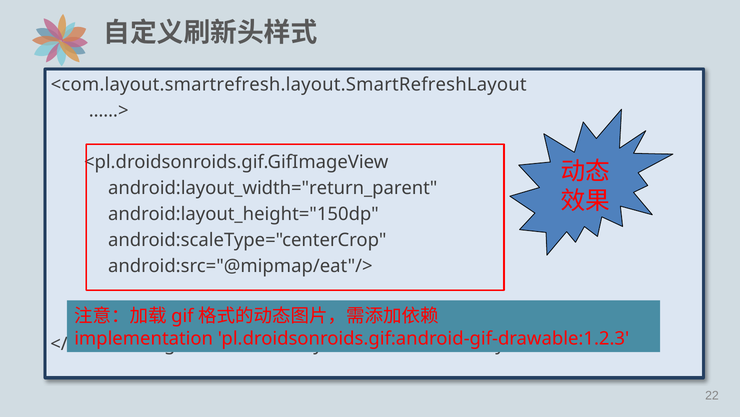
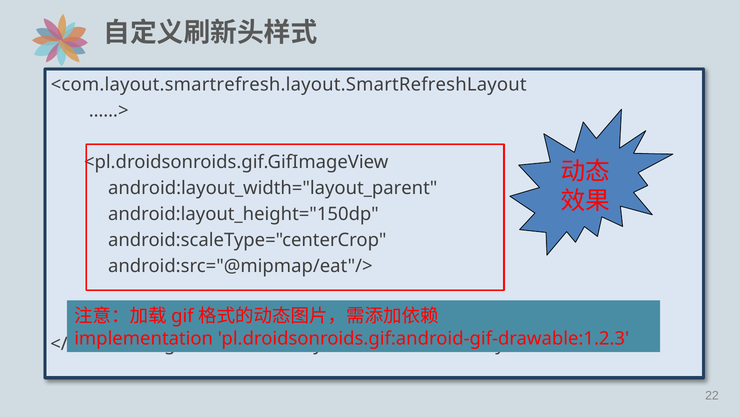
android:layout_width="return_parent: android:layout_width="return_parent -> android:layout_width="layout_parent
